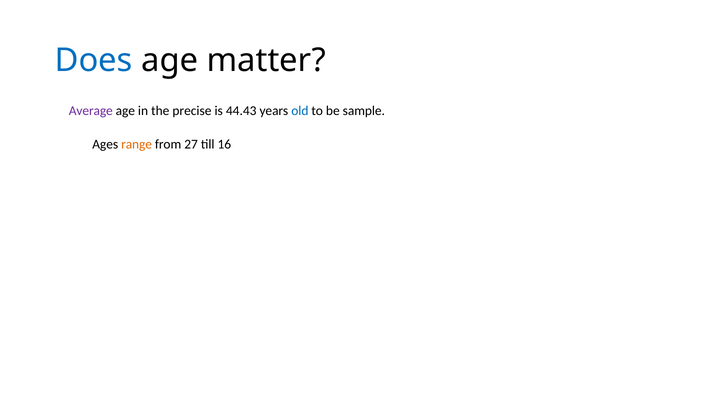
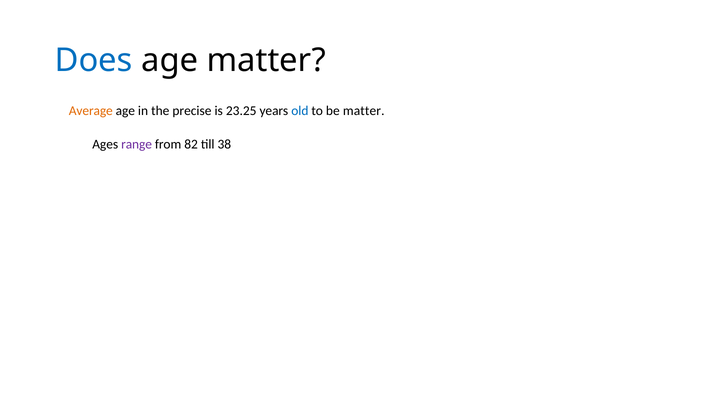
Average colour: purple -> orange
44.43: 44.43 -> 23.25
be sample: sample -> matter
range colour: orange -> purple
27: 27 -> 82
16: 16 -> 38
